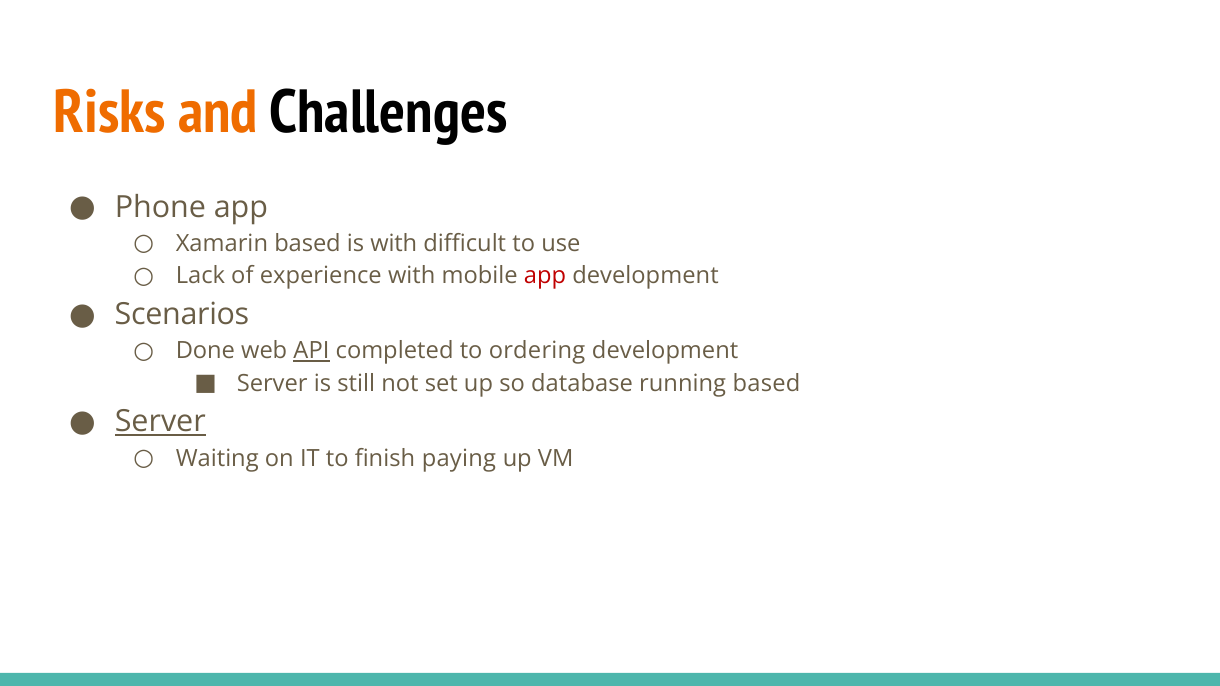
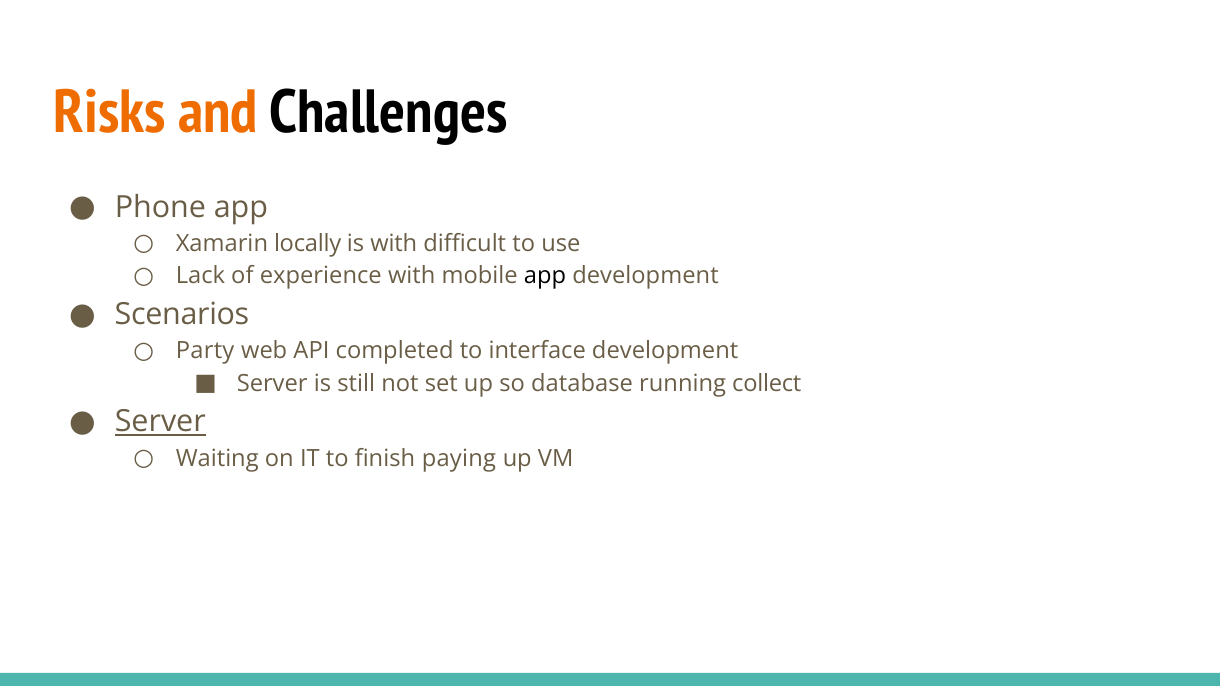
Xamarin based: based -> locally
app at (545, 276) colour: red -> black
Done: Done -> Party
API underline: present -> none
ordering: ordering -> interface
running based: based -> collect
